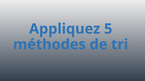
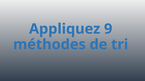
5: 5 -> 9
